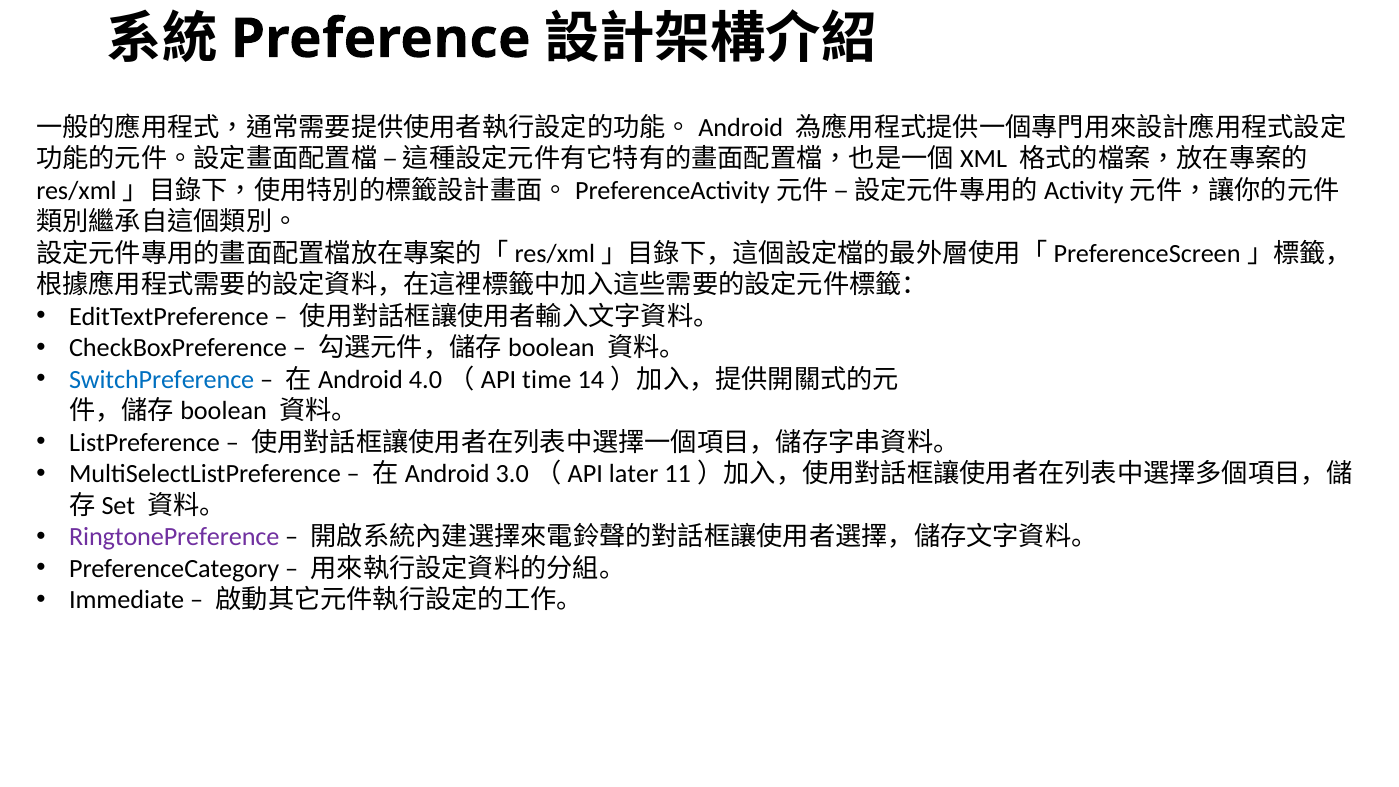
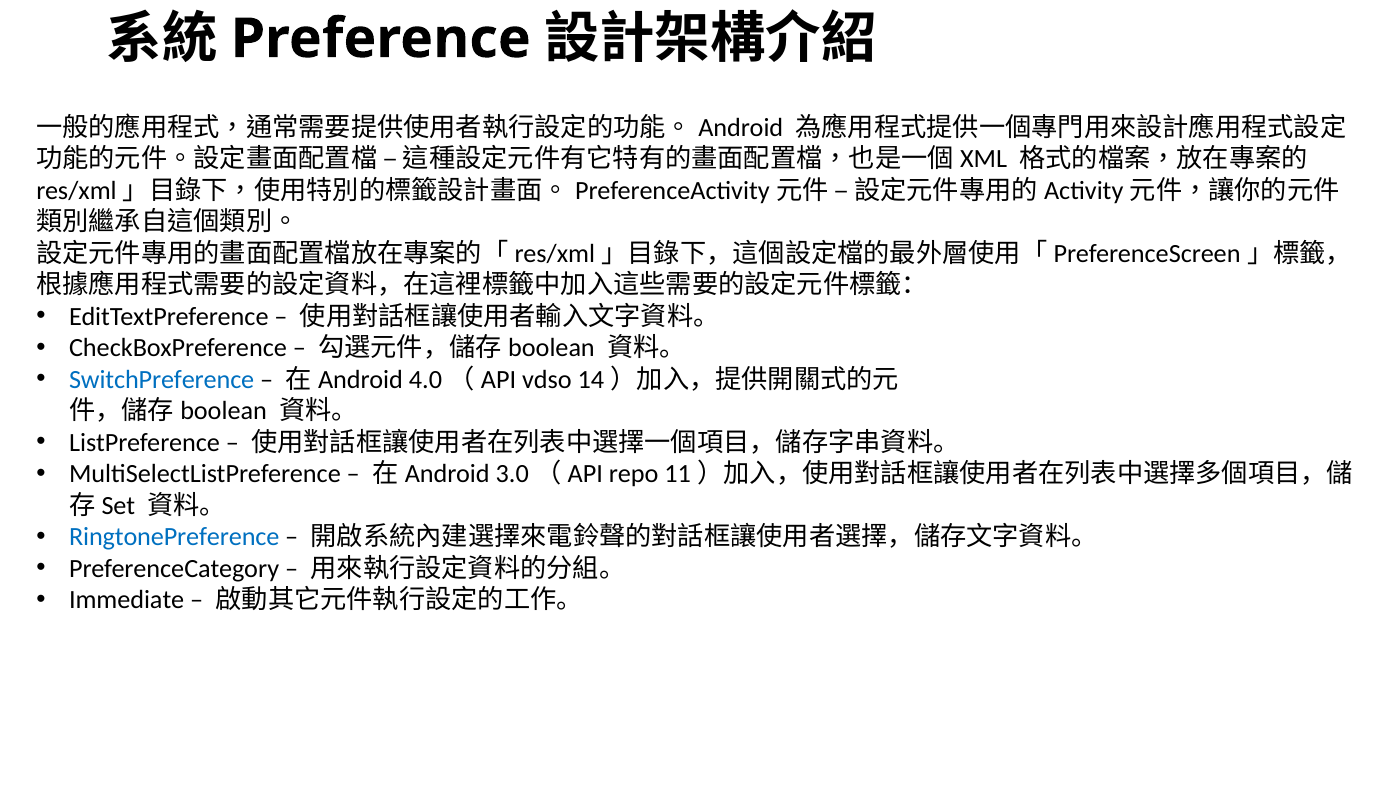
time: time -> vdso
later: later -> repo
RingtonePreference colour: purple -> blue
